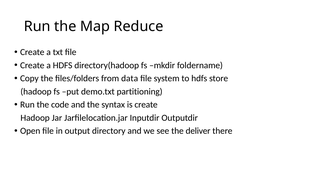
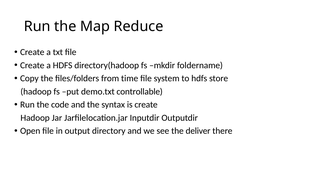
data: data -> time
partitioning: partitioning -> controllable
